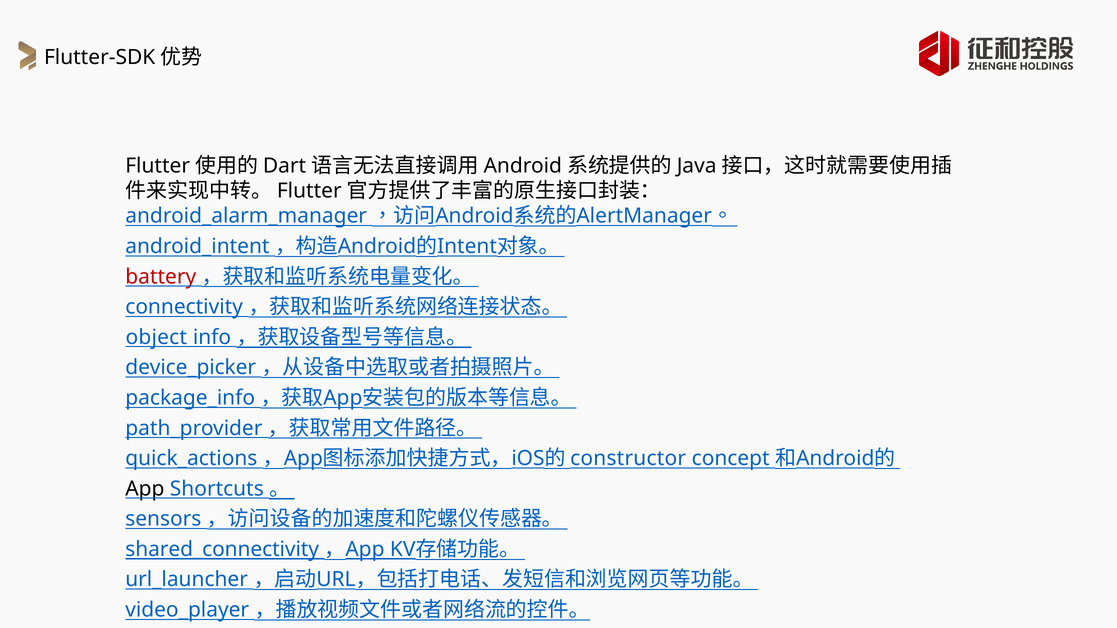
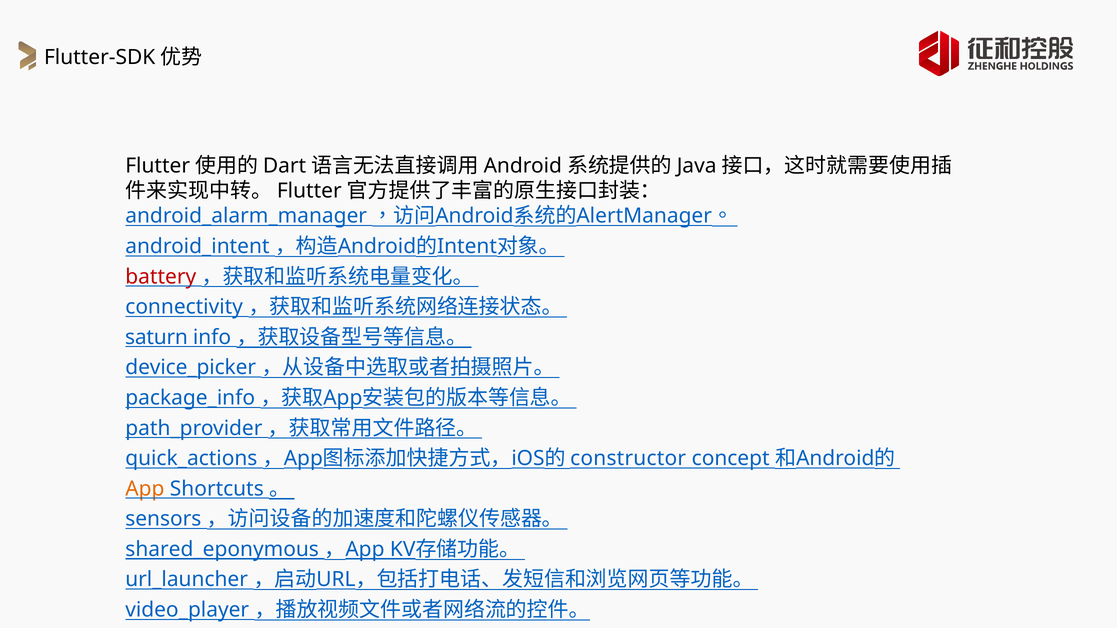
object: object -> saturn
App colour: black -> orange
shared_connectivity: shared_connectivity -> shared_eponymous
